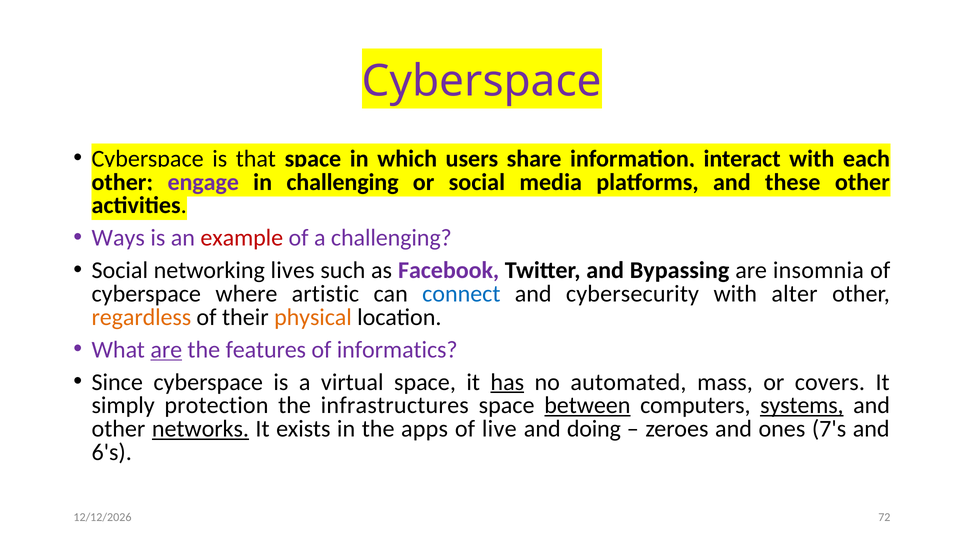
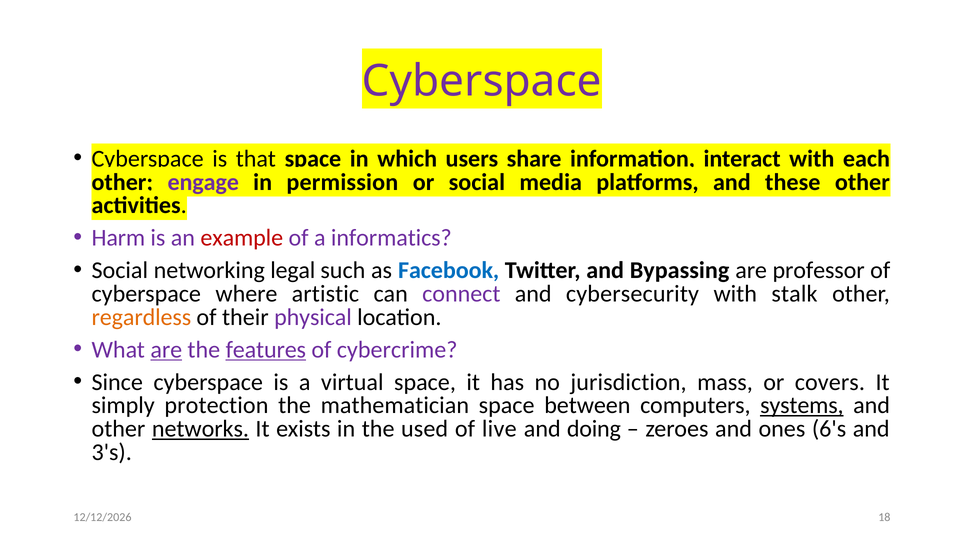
in challenging: challenging -> permission
Ways: Ways -> Harm
a challenging: challenging -> informatics
lives: lives -> legal
Facebook colour: purple -> blue
insomnia: insomnia -> professor
connect colour: blue -> purple
alter: alter -> stalk
physical colour: orange -> purple
features underline: none -> present
informatics: informatics -> cybercrime
has underline: present -> none
automated: automated -> jurisdiction
infrastructures: infrastructures -> mathematician
between underline: present -> none
apps: apps -> used
7's: 7's -> 6's
6's: 6's -> 3's
72: 72 -> 18
